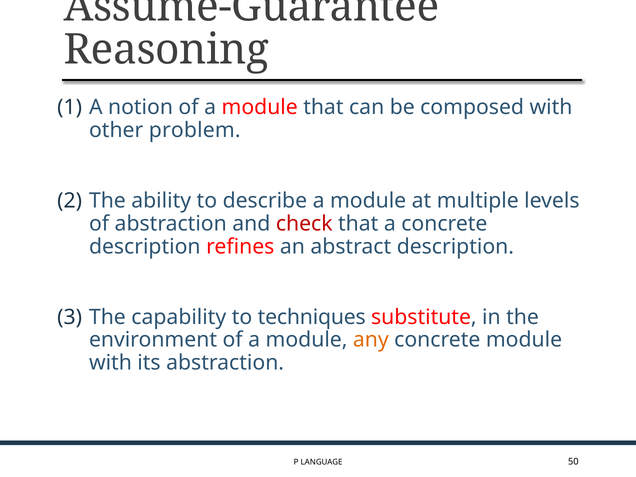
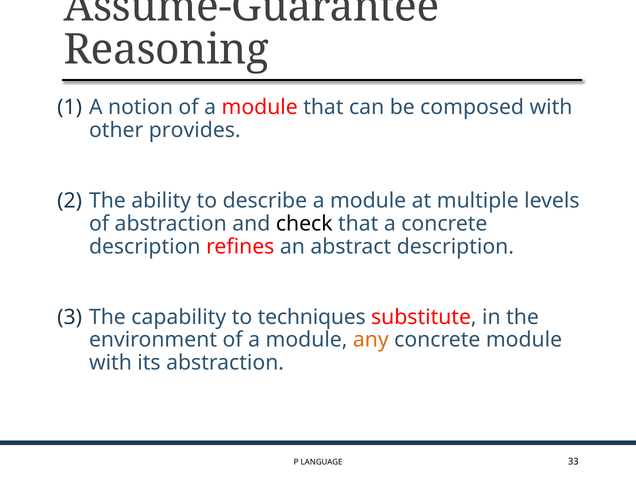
problem: problem -> provides
check colour: red -> black
50: 50 -> 33
